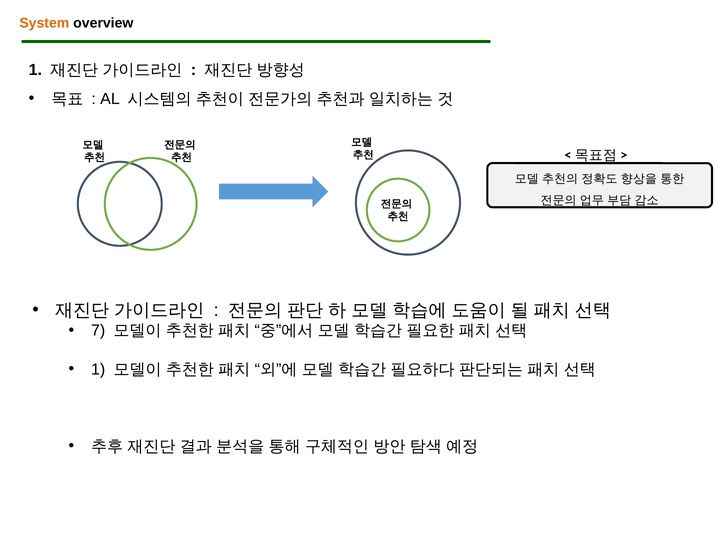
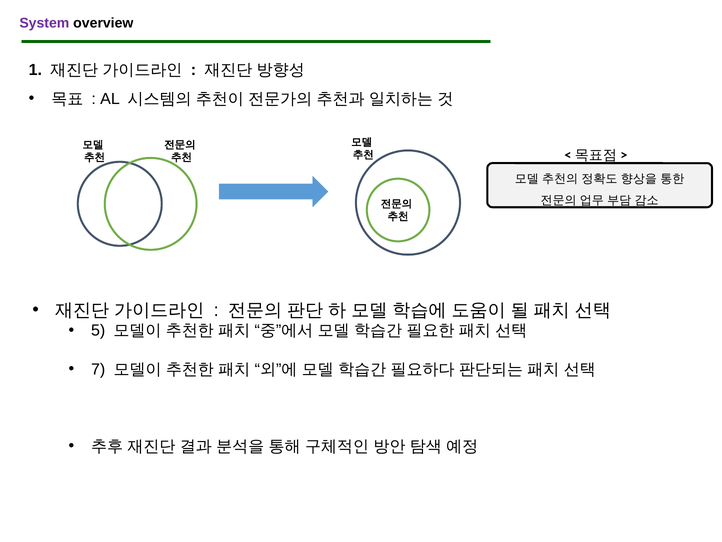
System colour: orange -> purple
7: 7 -> 5
1 at (98, 369): 1 -> 7
